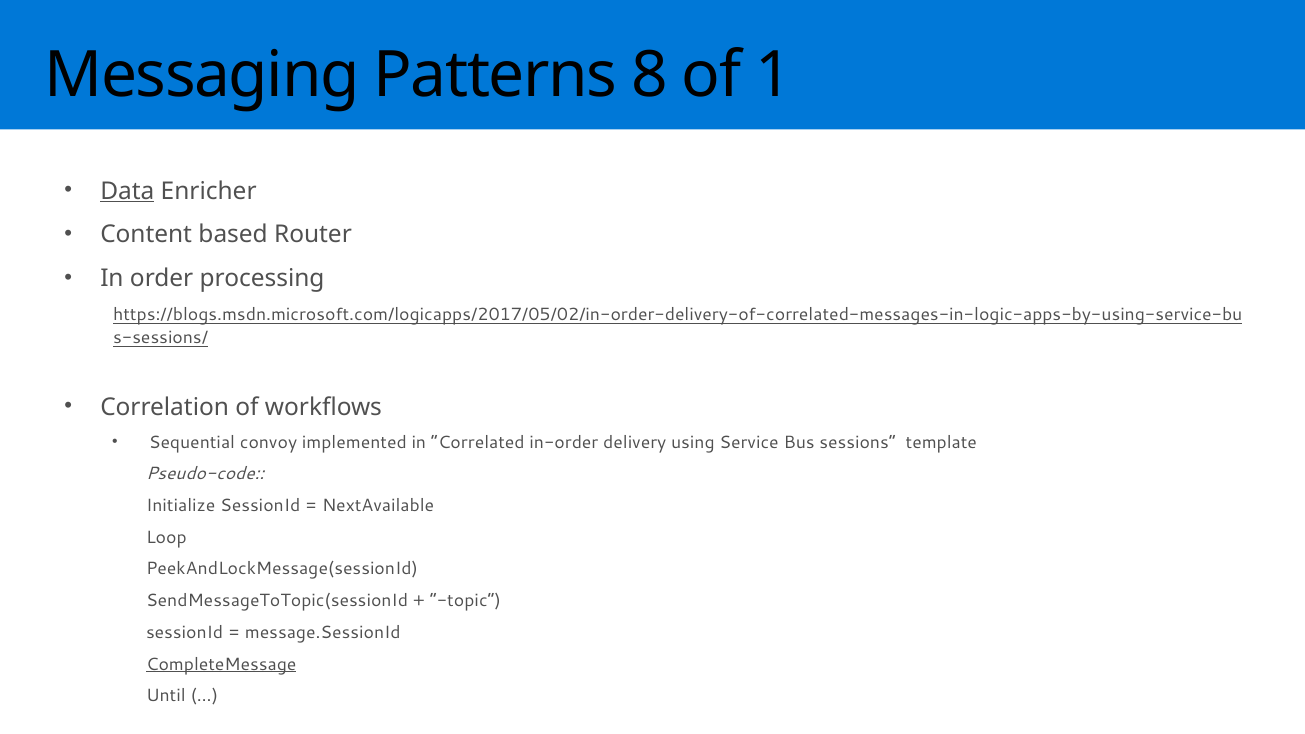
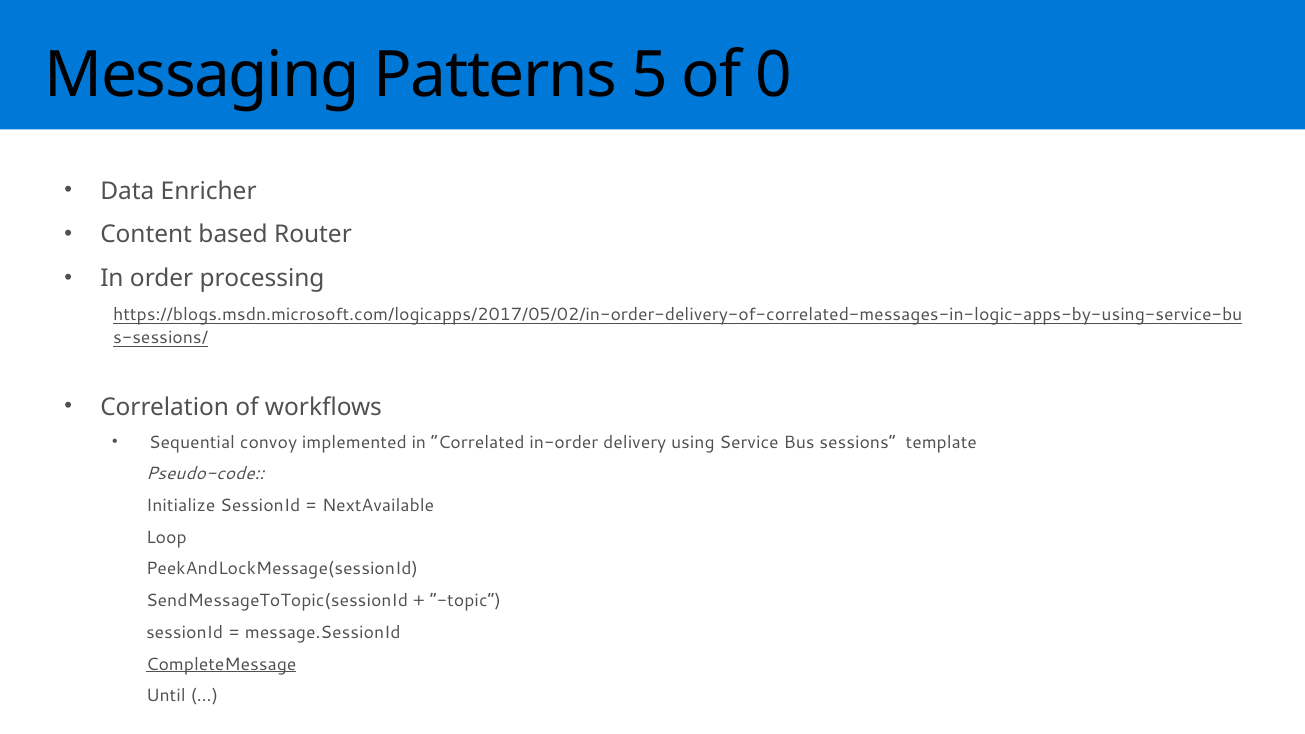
8: 8 -> 5
1: 1 -> 0
Data underline: present -> none
